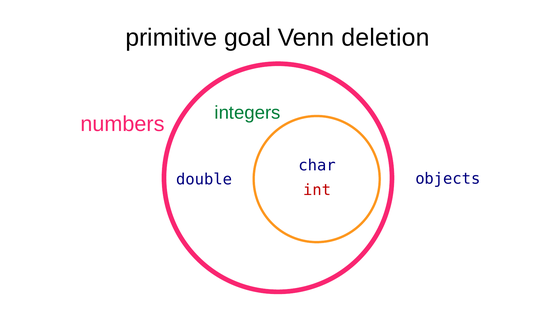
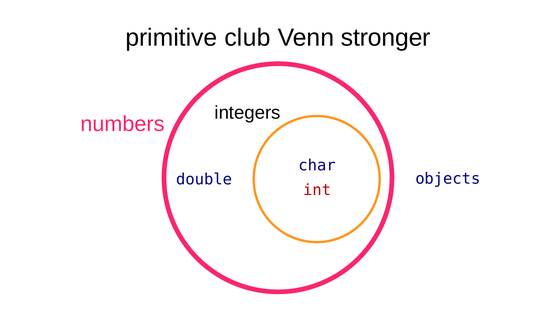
goal: goal -> club
deletion: deletion -> stronger
integers colour: green -> black
